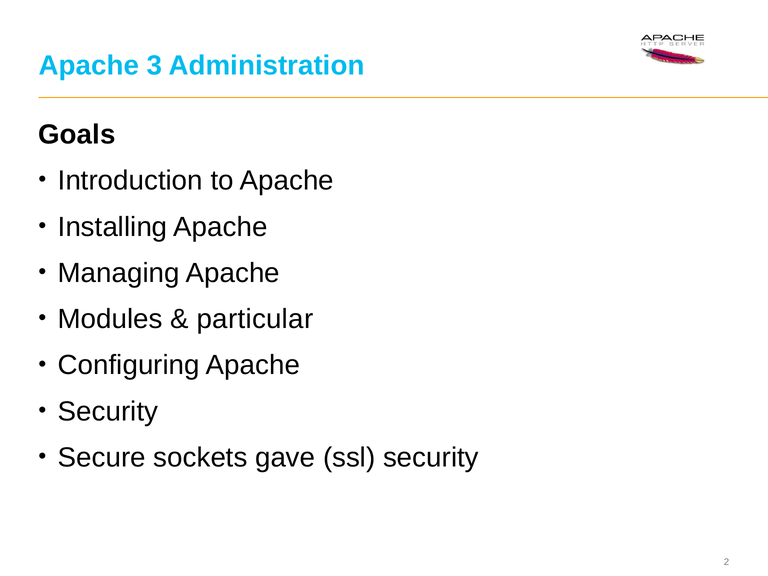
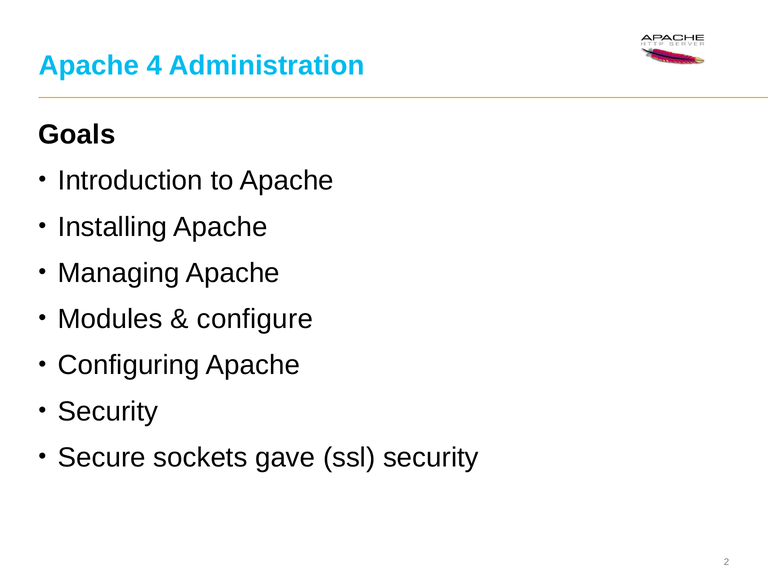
3: 3 -> 4
particular: particular -> configure
